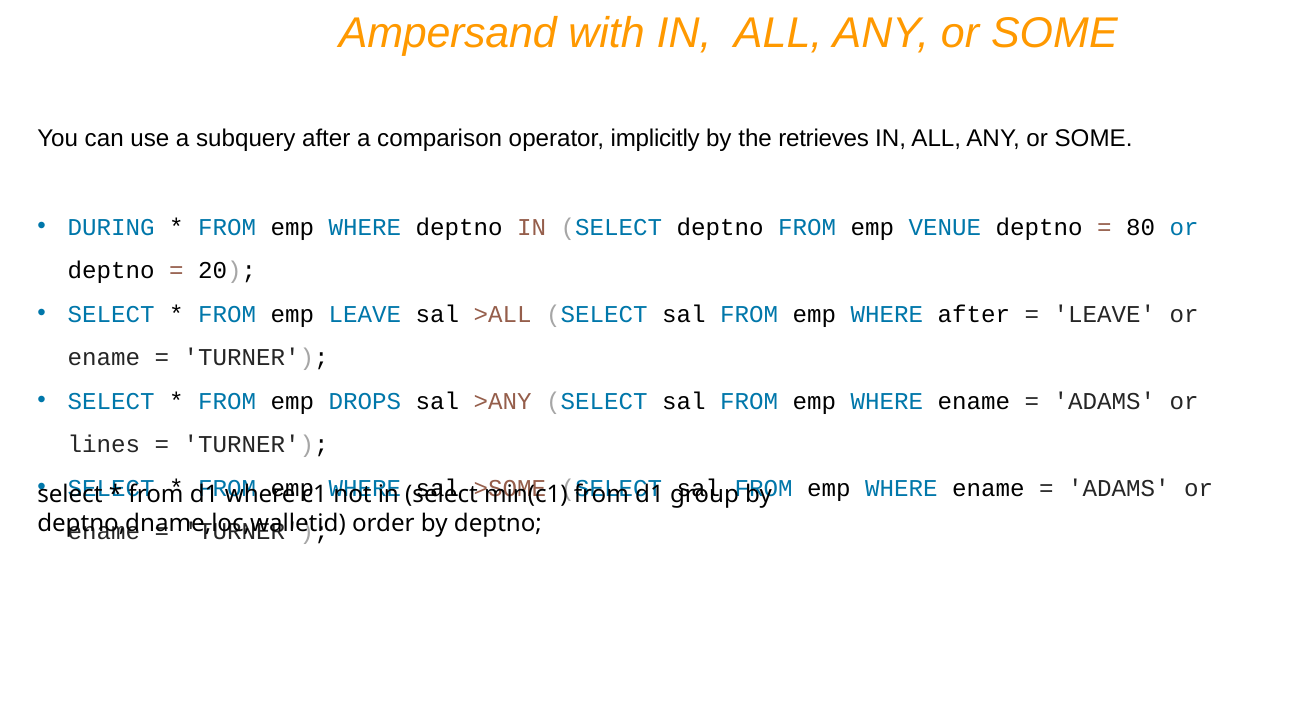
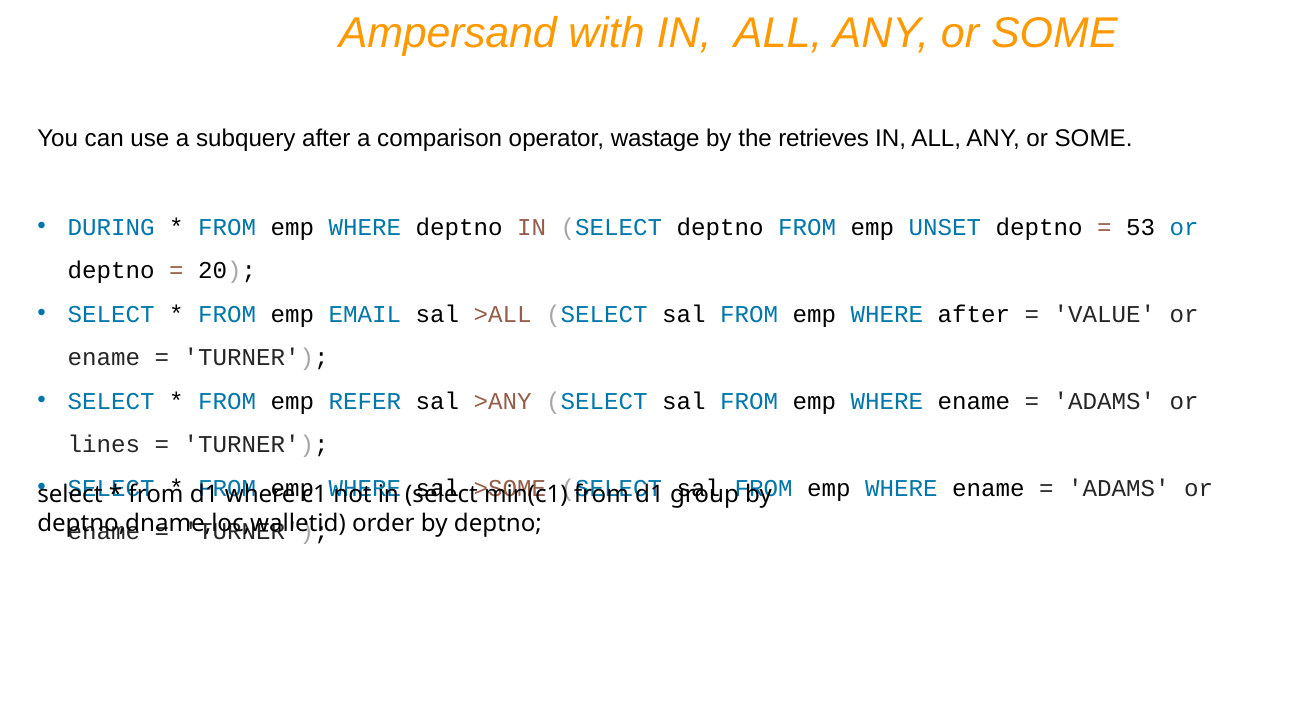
implicitly: implicitly -> wastage
VENUE: VENUE -> UNSET
80: 80 -> 53
emp LEAVE: LEAVE -> EMAIL
LEAVE at (1104, 314): LEAVE -> VALUE
DROPS: DROPS -> REFER
